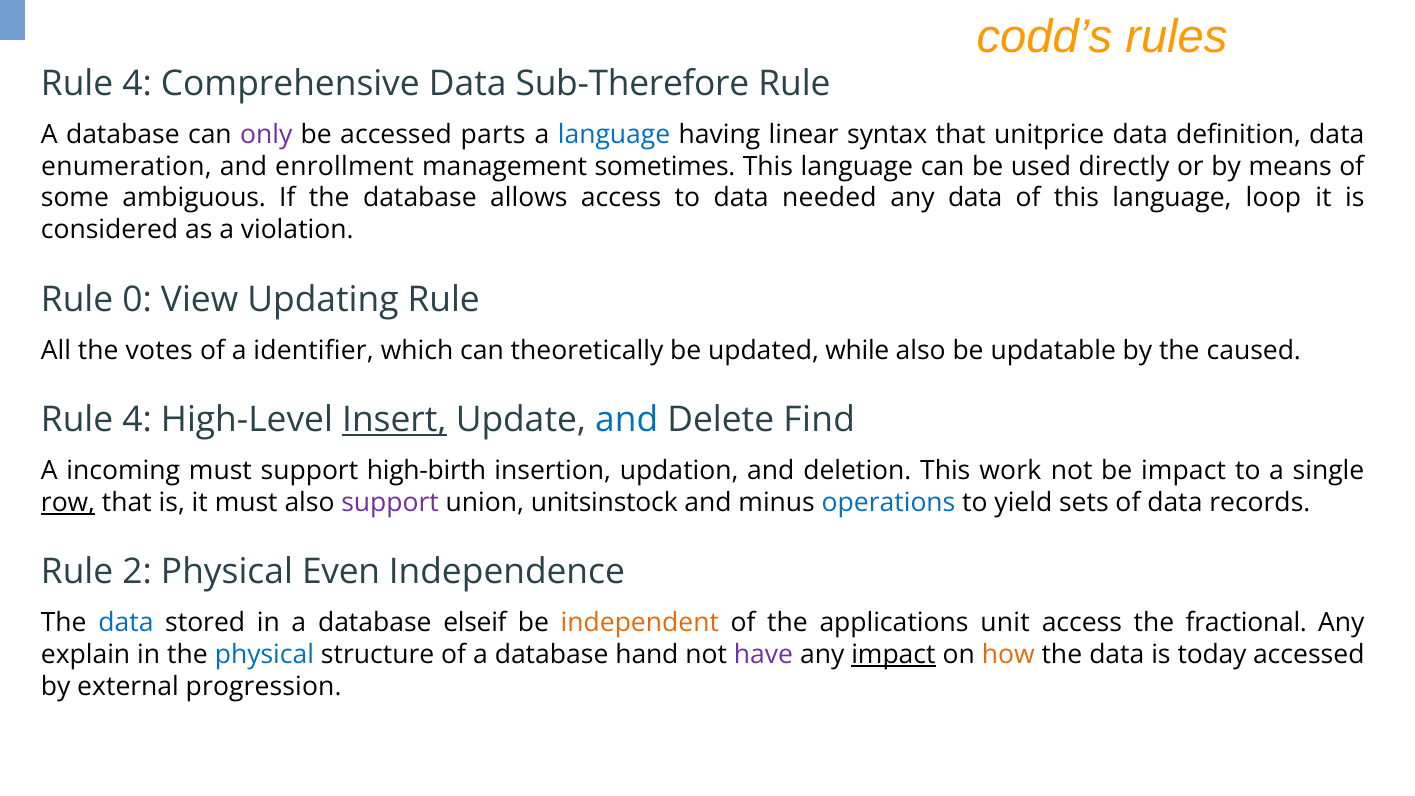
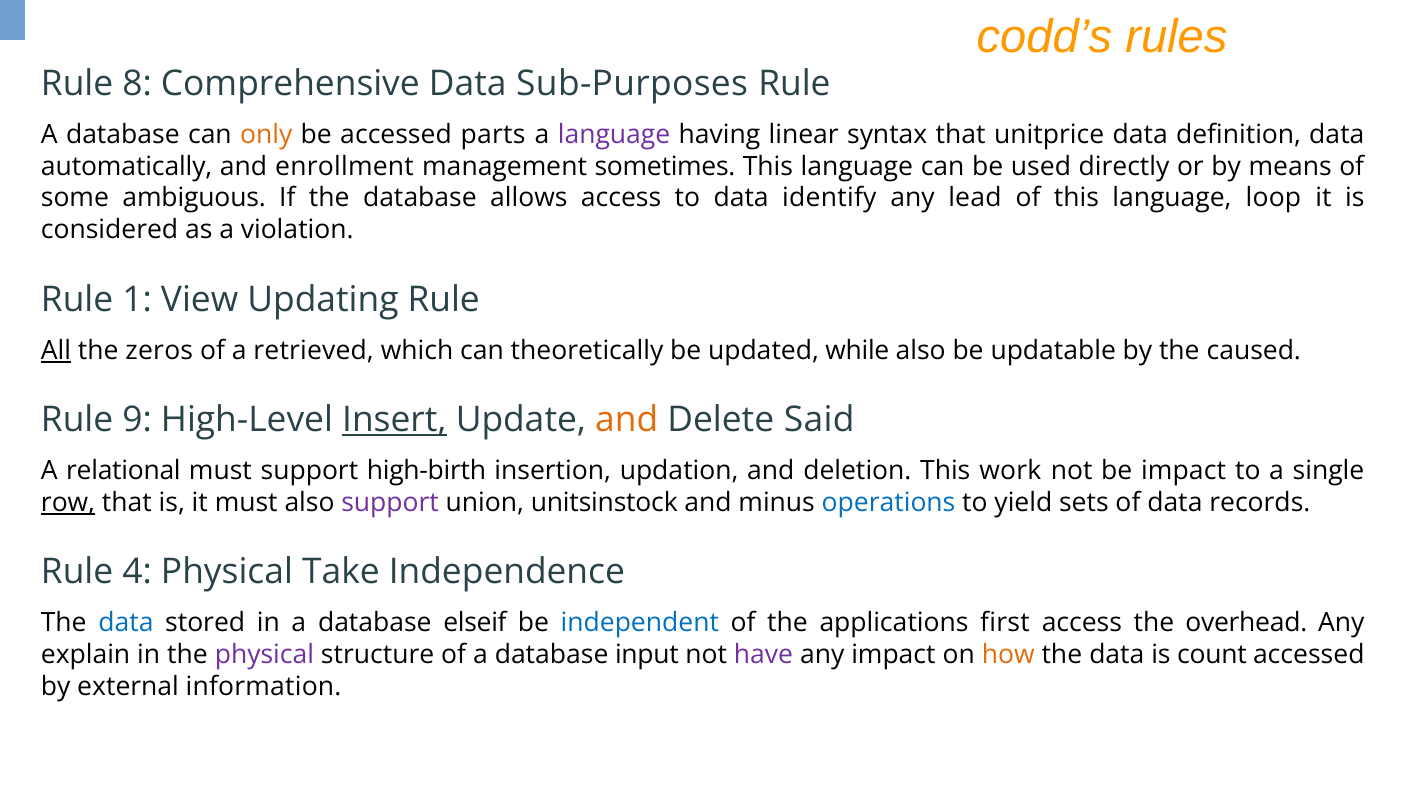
4 at (137, 84): 4 -> 8
Sub-Therefore: Sub-Therefore -> Sub-Purposes
only colour: purple -> orange
language at (614, 135) colour: blue -> purple
enumeration: enumeration -> automatically
needed: needed -> identify
any data: data -> lead
0: 0 -> 1
All underline: none -> present
votes: votes -> zeros
identifier: identifier -> retrieved
4 at (137, 420): 4 -> 9
and at (627, 420) colour: blue -> orange
Find: Find -> Said
incoming: incoming -> relational
2: 2 -> 4
Even: Even -> Take
independent colour: orange -> blue
unit: unit -> first
fractional: fractional -> overhead
physical at (264, 654) colour: blue -> purple
hand: hand -> input
impact at (893, 654) underline: present -> none
today: today -> count
progression: progression -> information
